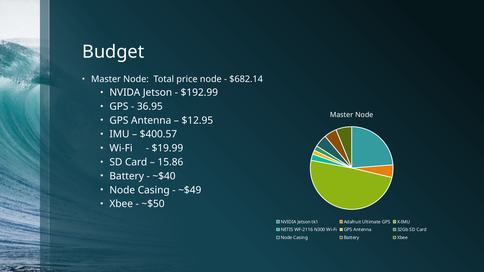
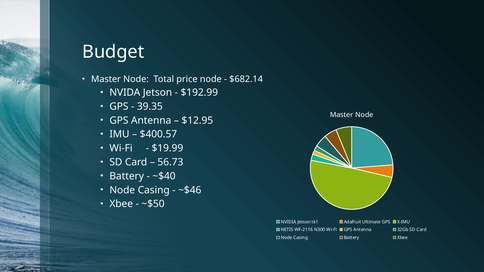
36.95: 36.95 -> 39.35
15.86: 15.86 -> 56.73
~$49: ~$49 -> ~$46
